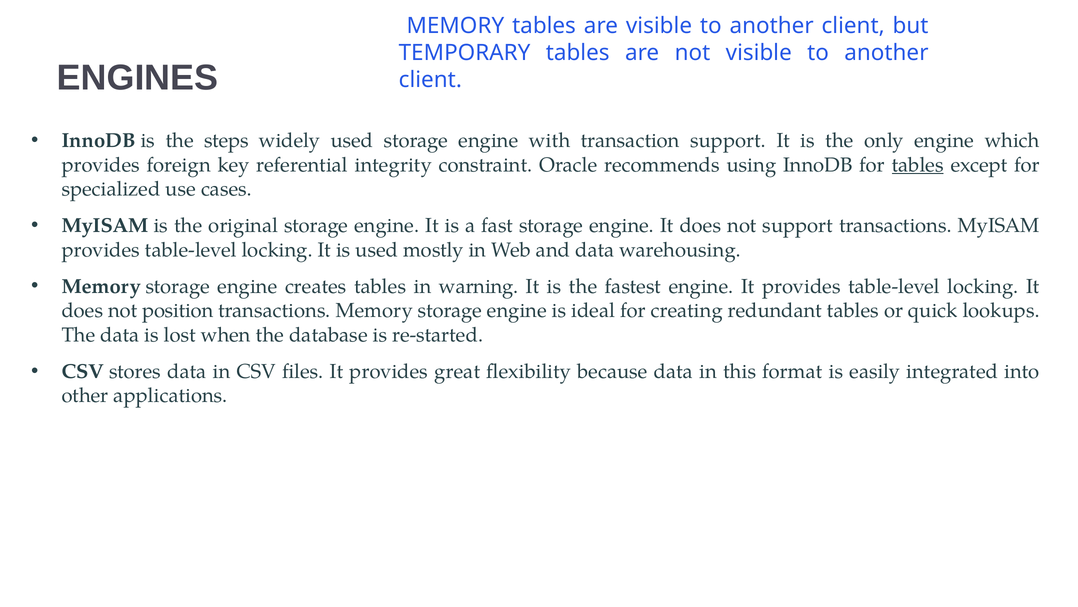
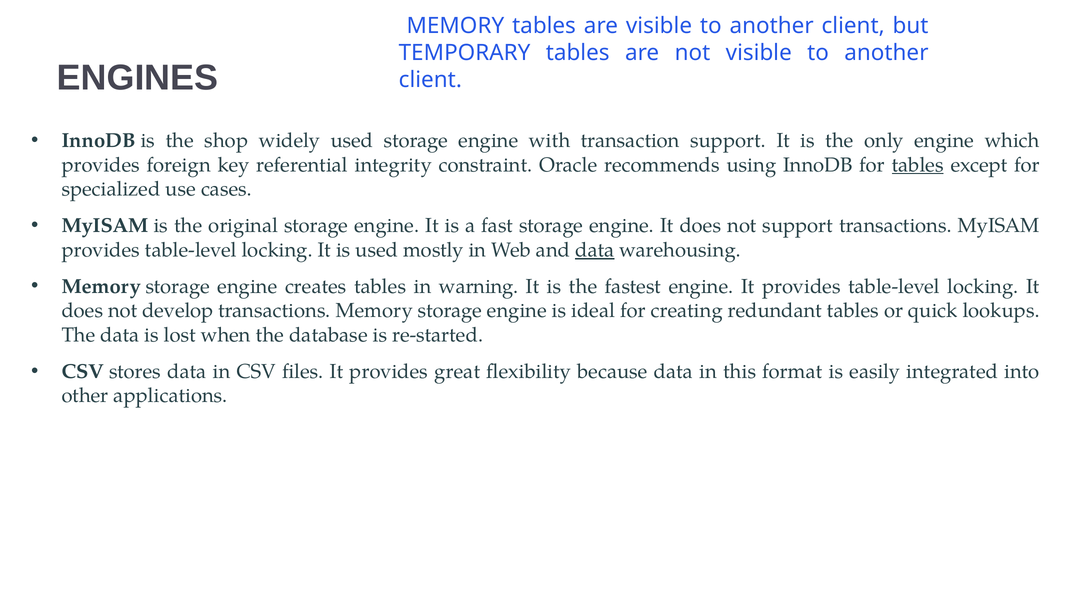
steps: steps -> shop
data at (595, 250) underline: none -> present
position: position -> develop
